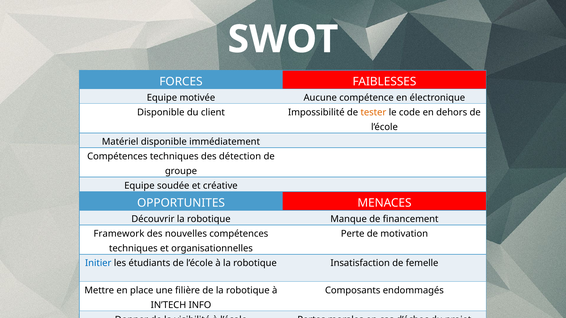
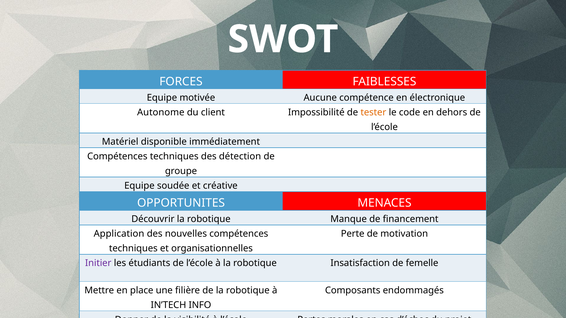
Disponible at (161, 112): Disponible -> Autonome
Framework: Framework -> Application
Initier colour: blue -> purple
